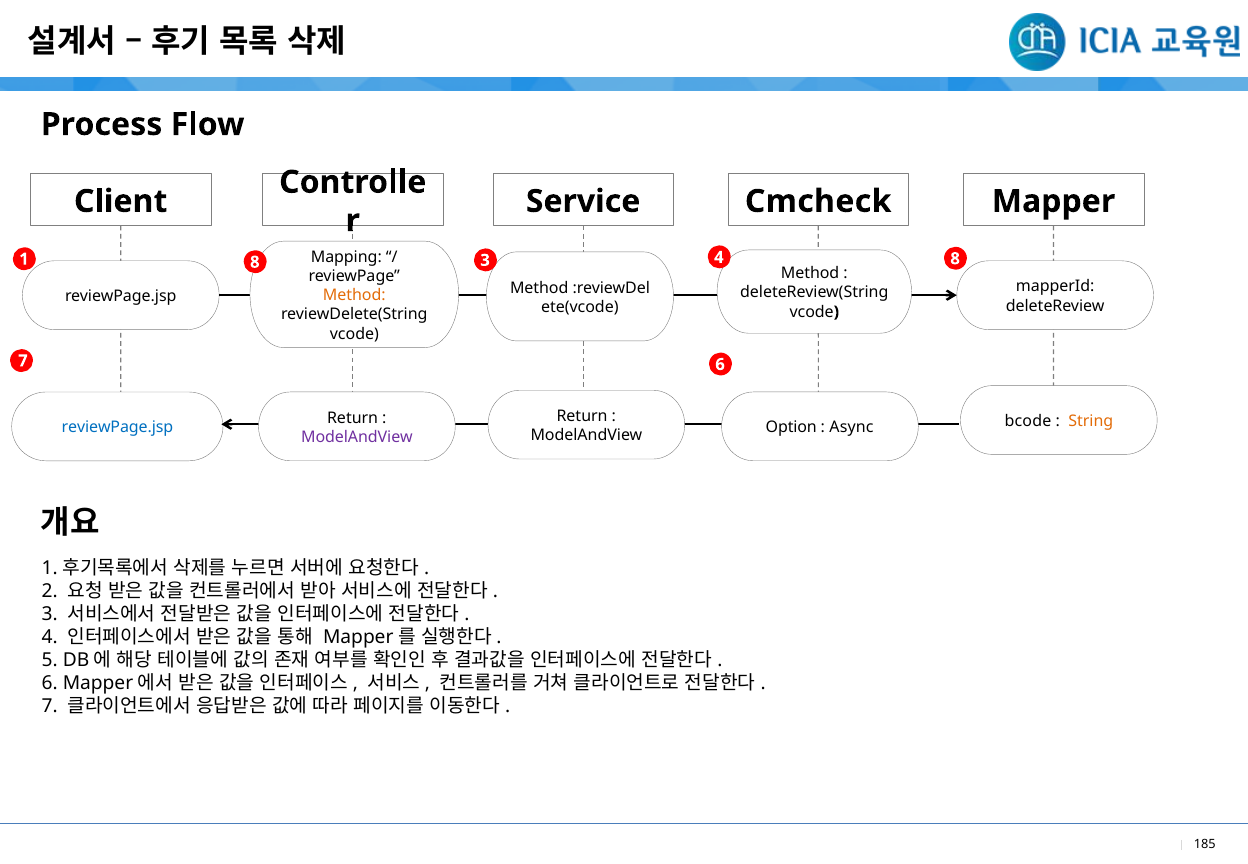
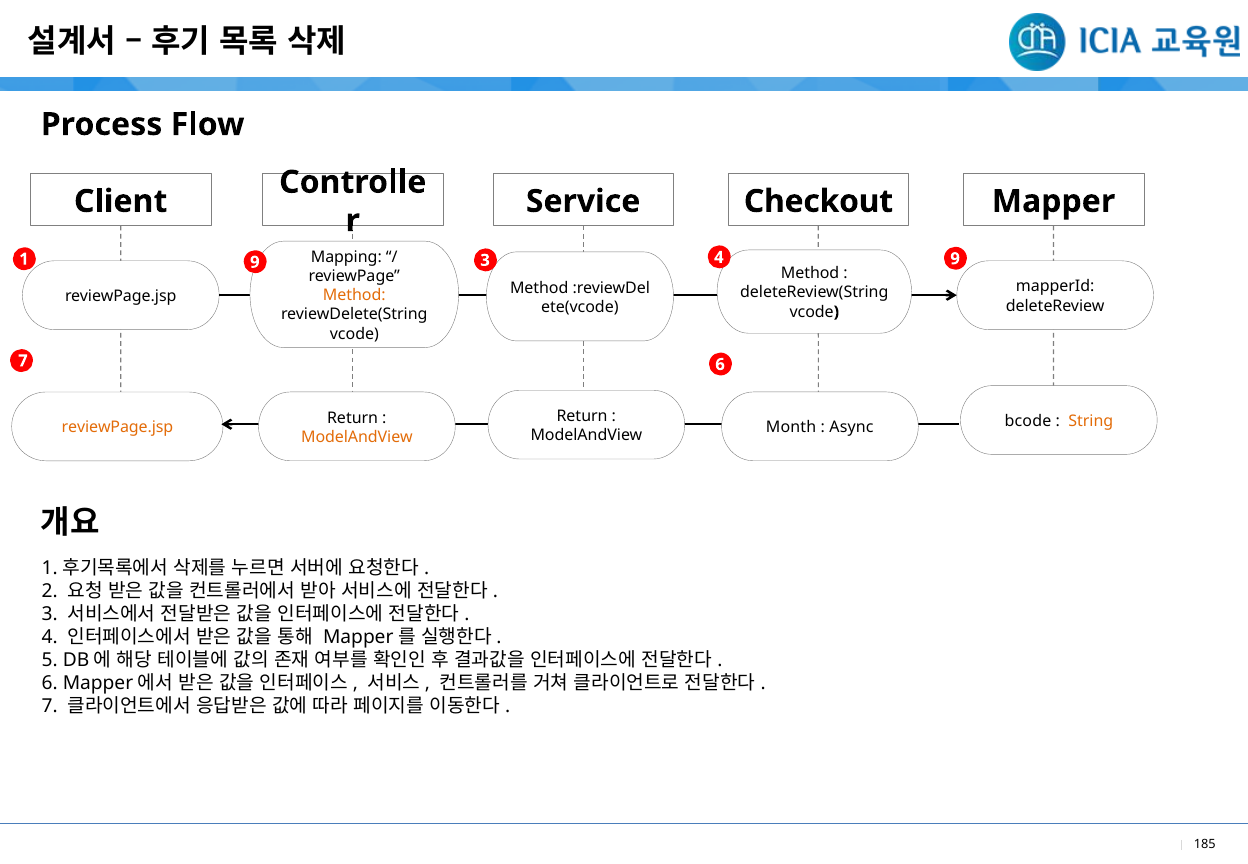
Cmcheck: Cmcheck -> Checkout
1 8: 8 -> 9
4 8: 8 -> 9
reviewPage.jsp at (117, 427) colour: blue -> orange
Option: Option -> Month
ModelAndView at (357, 437) colour: purple -> orange
